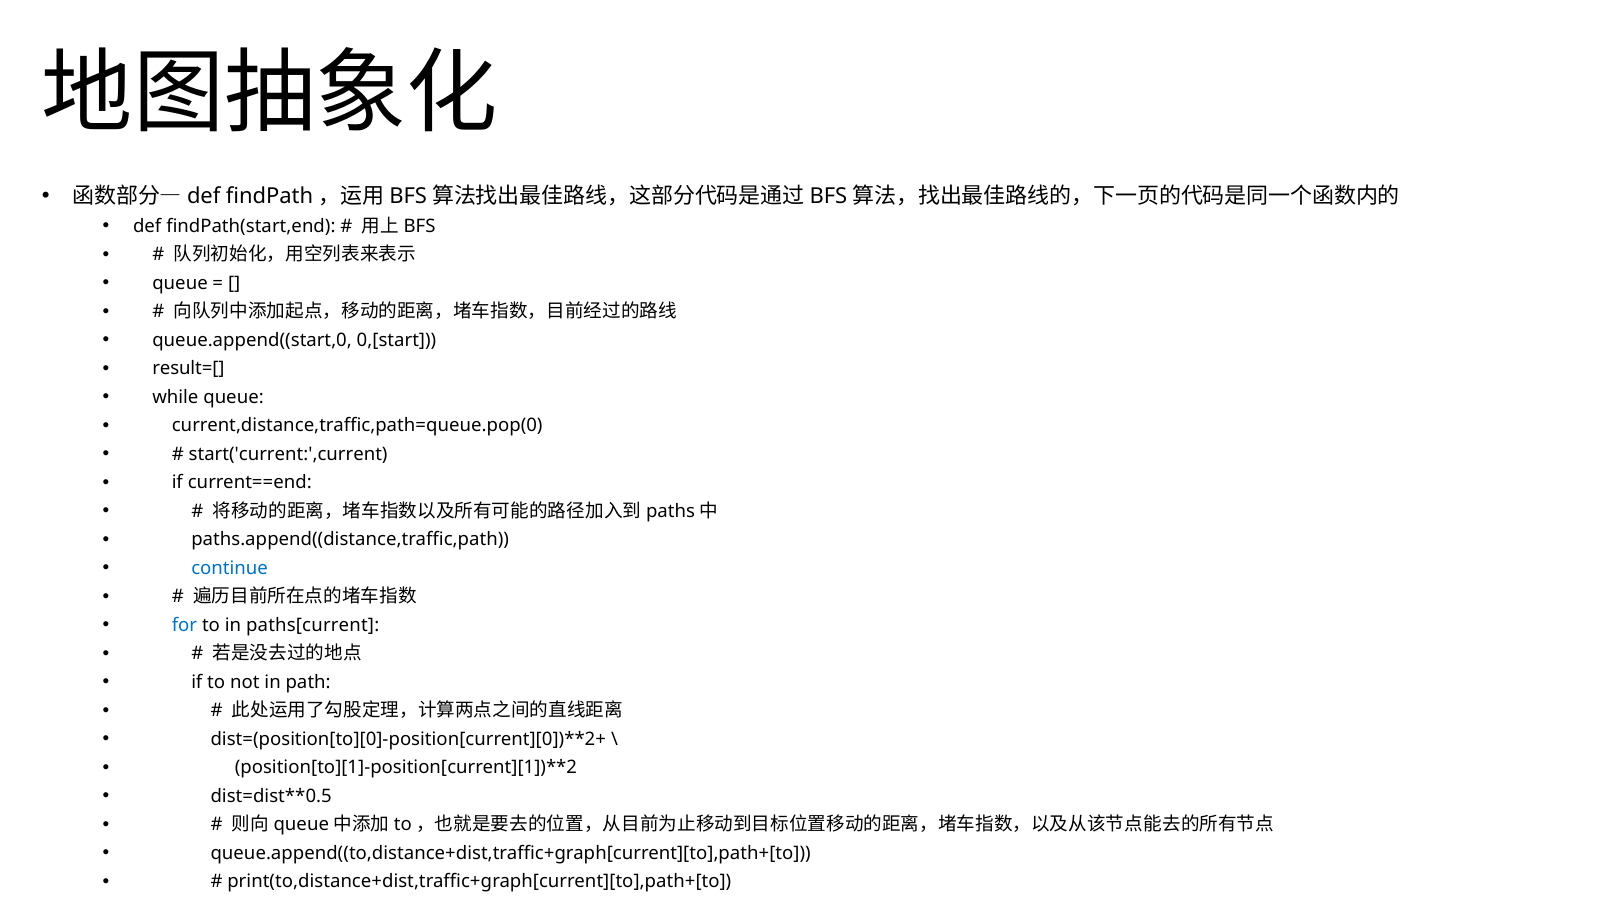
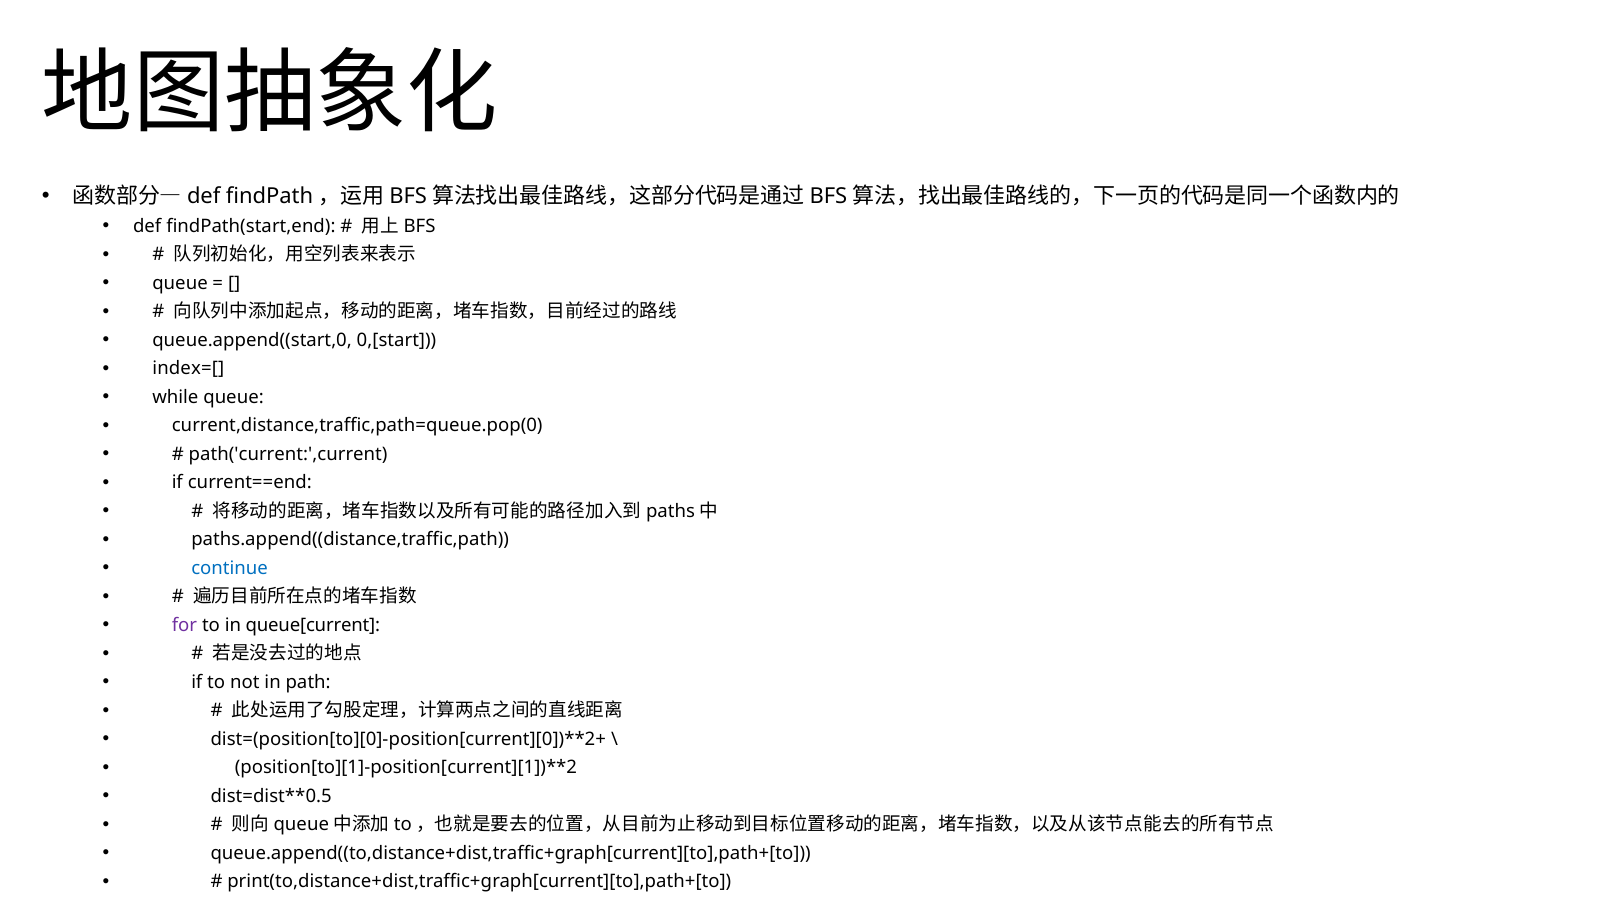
result=[: result=[ -> index=[
start('current:',current: start('current:',current -> path('current:',current
for colour: blue -> purple
paths[current: paths[current -> queue[current
